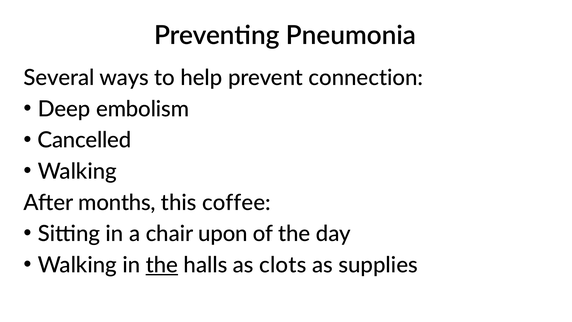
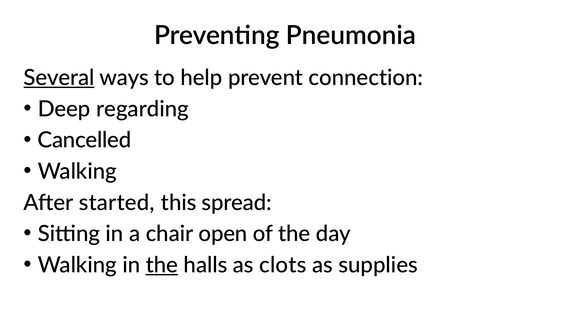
Several underline: none -> present
embolism: embolism -> regarding
months: months -> started
coffee: coffee -> spread
upon: upon -> open
